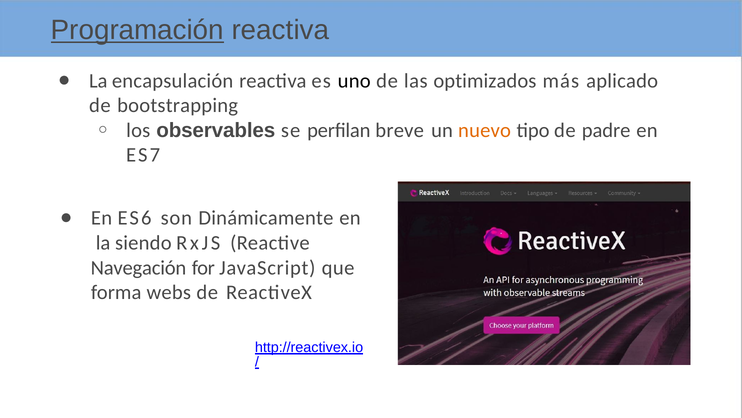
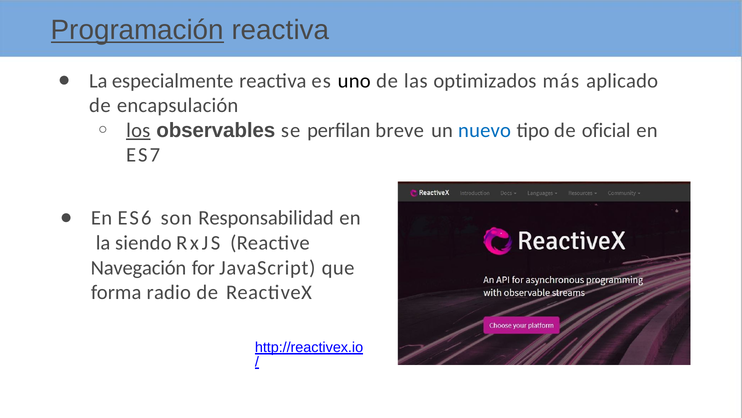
encapsulación: encapsulación -> especialmente
bootstrapping: bootstrapping -> encapsulación
los underline: none -> present
nuevo colour: orange -> blue
padre: padre -> oficial
Dinámicamente: Dinámicamente -> Responsabilidad
webs: webs -> radio
